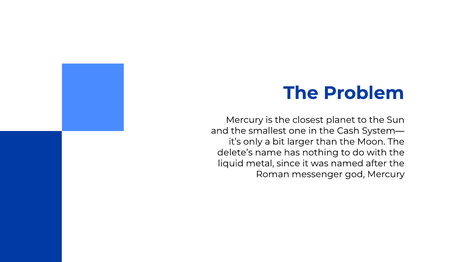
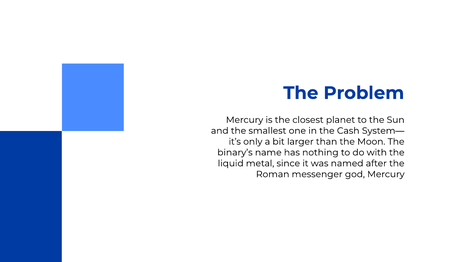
delete’s: delete’s -> binary’s
